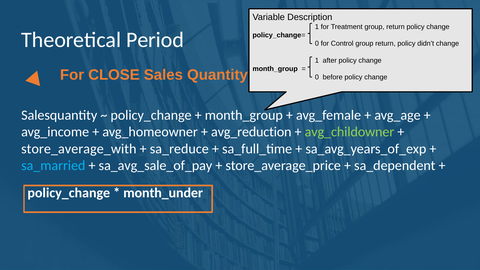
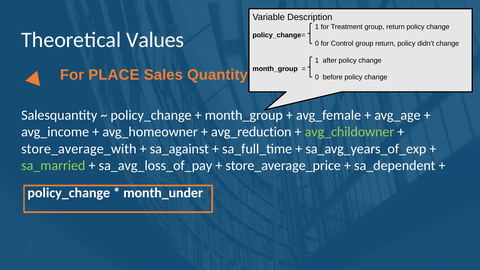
Period: Period -> Values
CLOSE: CLOSE -> PLACE
sa_reduce: sa_reduce -> sa_against
sa_married colour: light blue -> light green
sa_avg_sale_of_pay: sa_avg_sale_of_pay -> sa_avg_loss_of_pay
